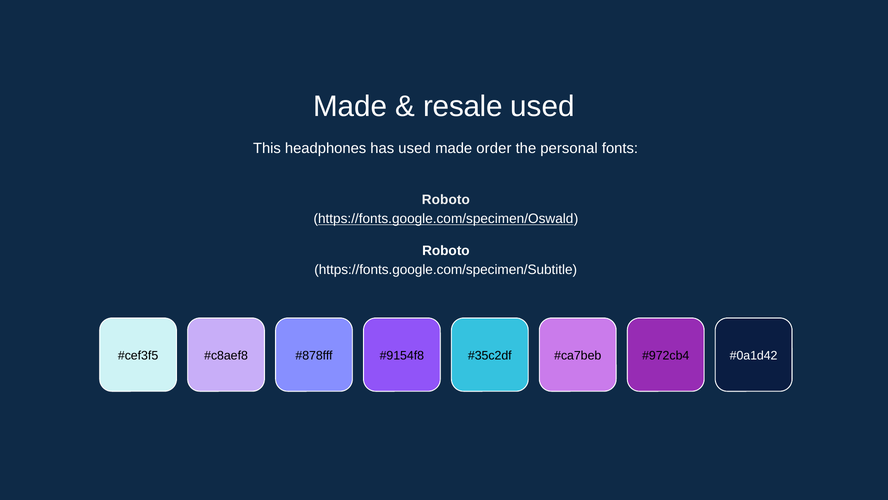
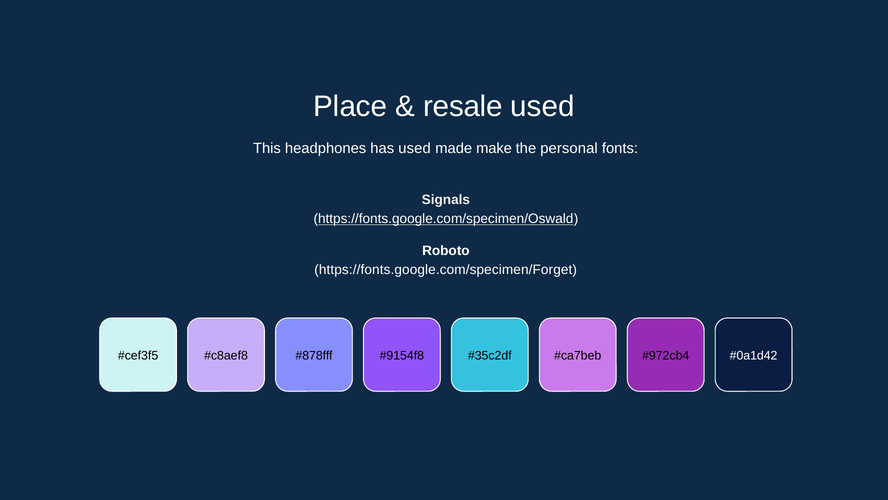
Made at (350, 107): Made -> Place
order: order -> make
Roboto at (446, 200): Roboto -> Signals
https://fonts.google.com/specimen/Subtitle: https://fonts.google.com/specimen/Subtitle -> https://fonts.google.com/specimen/Forget
